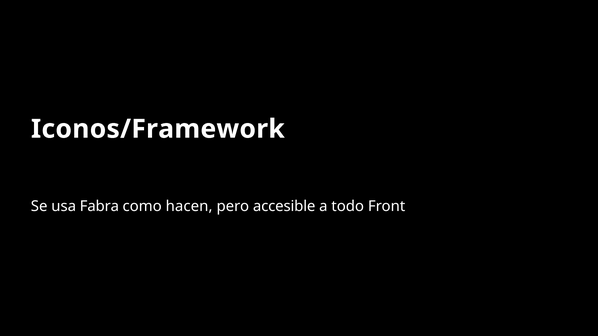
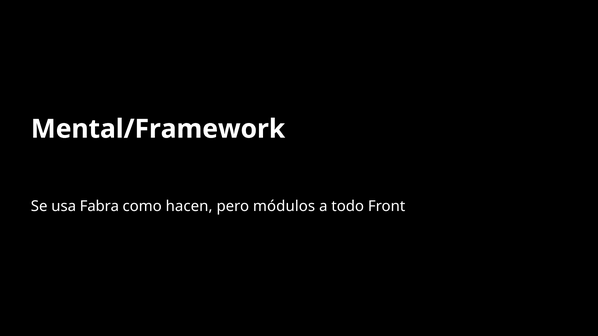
Iconos/Framework: Iconos/Framework -> Mental/Framework
accesible: accesible -> módulos
